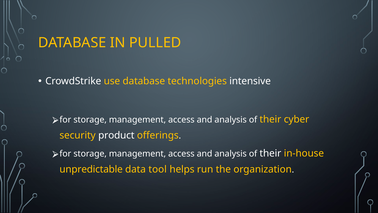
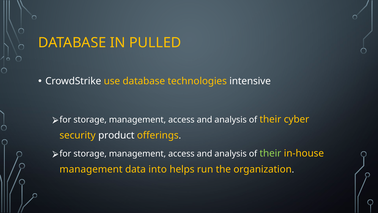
their at (270, 153) colour: white -> light green
unpredictable at (91, 169): unpredictable -> management
tool: tool -> into
